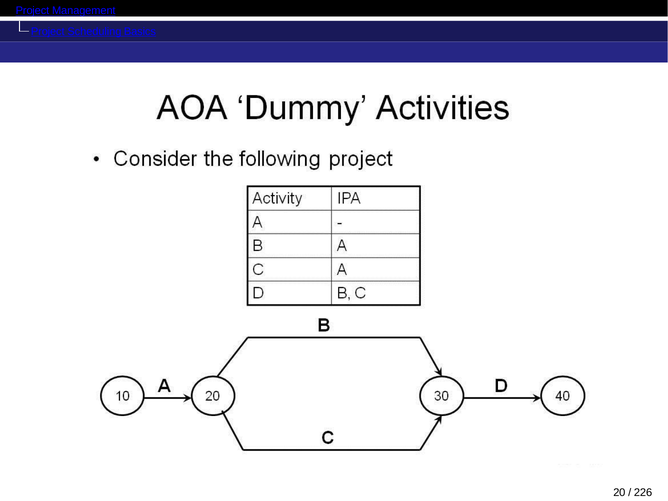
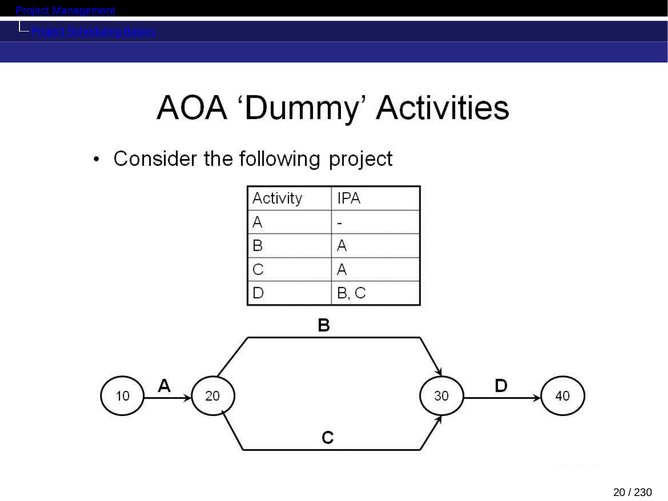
226: 226 -> 230
